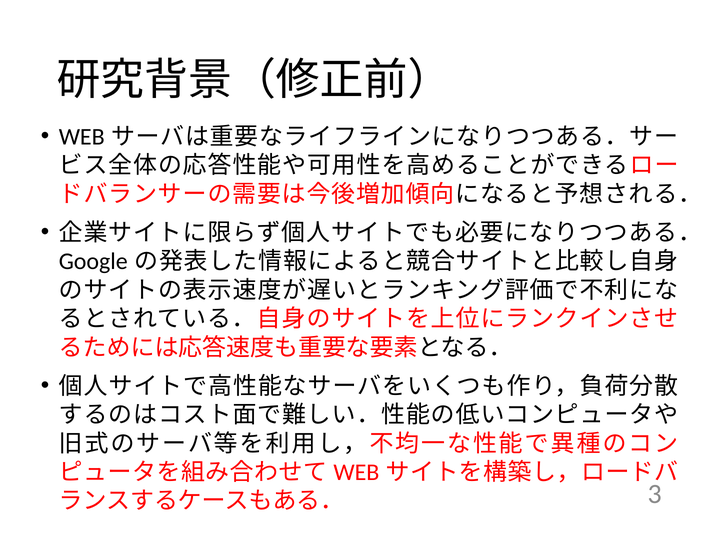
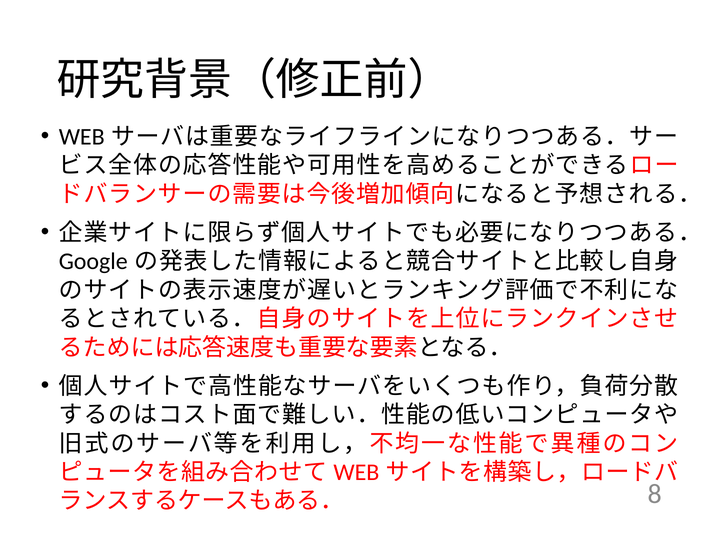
3: 3 -> 8
